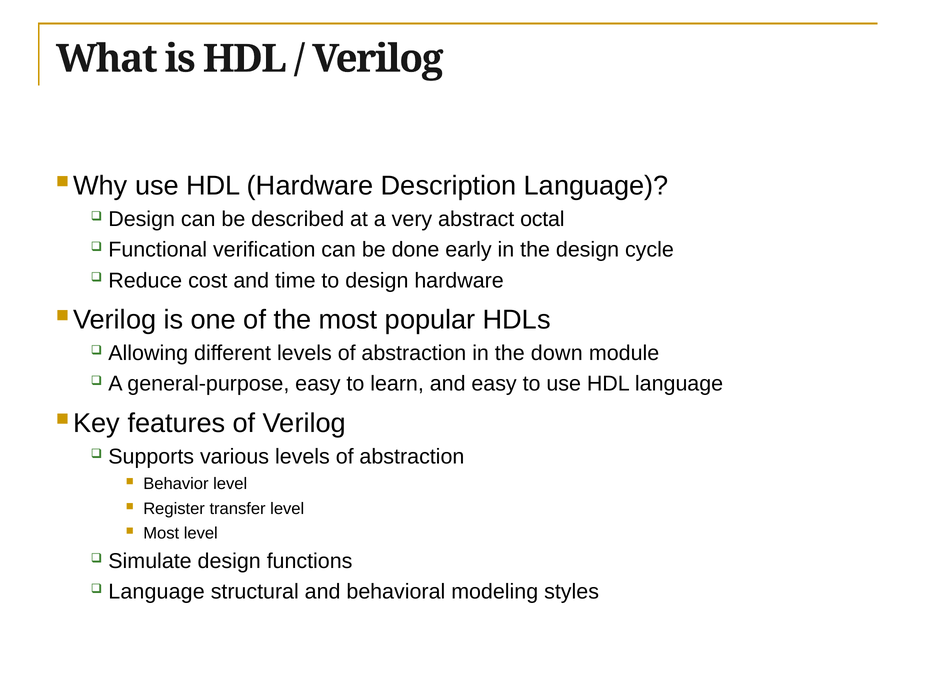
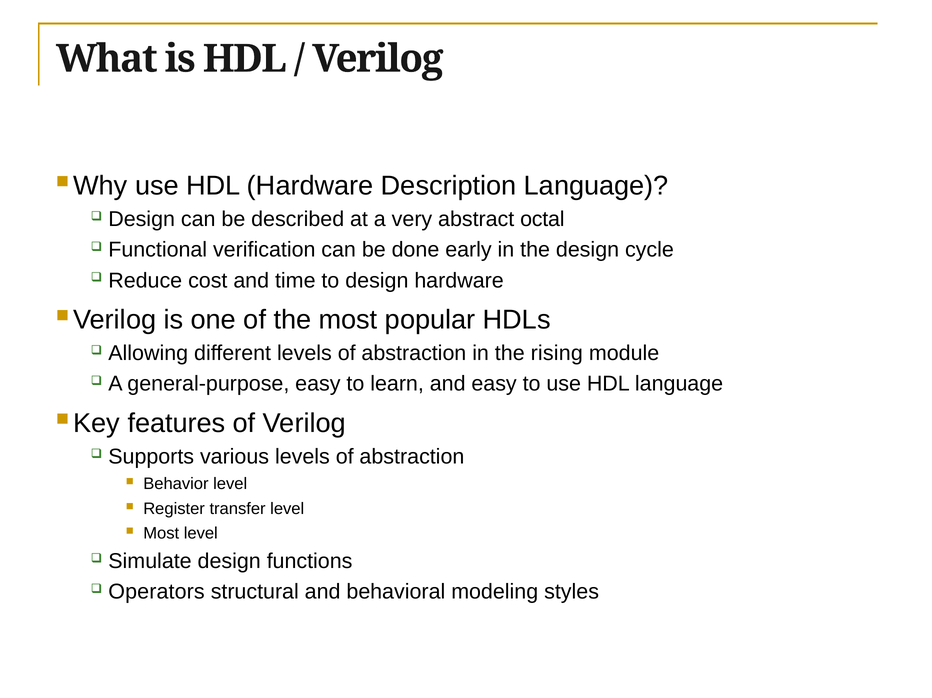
down: down -> rising
Language at (157, 592): Language -> Operators
